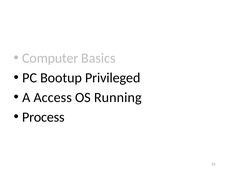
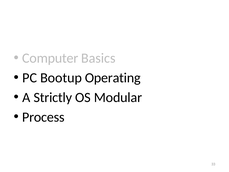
Privileged: Privileged -> Operating
Access: Access -> Strictly
Running: Running -> Modular
